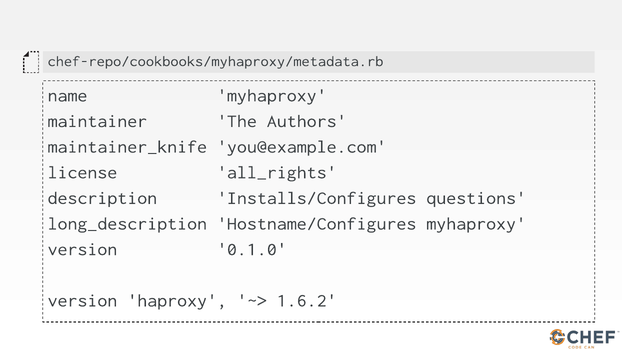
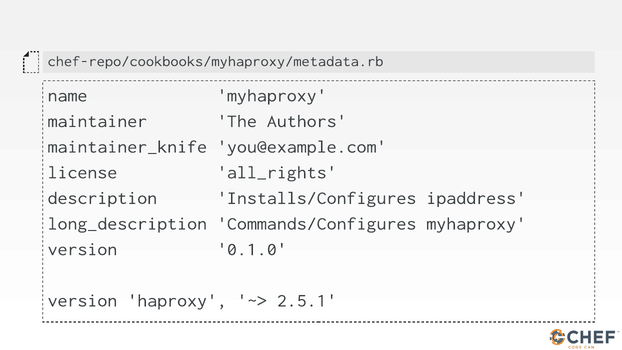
questions: questions -> ipaddress
Hostname/Configures: Hostname/Configures -> Commands/Configures
1.6.2: 1.6.2 -> 2.5.1
